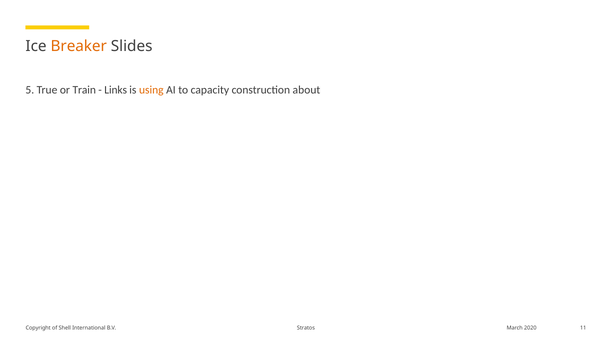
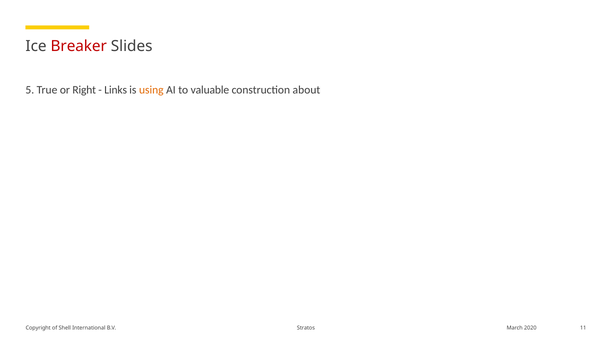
Breaker colour: orange -> red
Train: Train -> Right
capacity: capacity -> valuable
